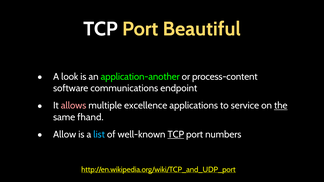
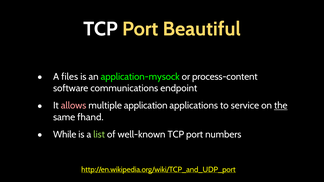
look: look -> files
application-another: application-another -> application-mysock
excellence: excellence -> application
Allow: Allow -> While
list colour: light blue -> light green
TCP at (176, 135) underline: present -> none
